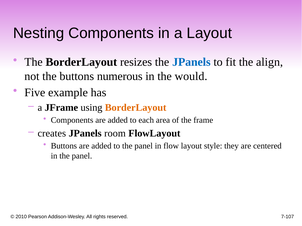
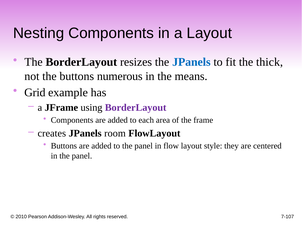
align: align -> thick
would: would -> means
Five: Five -> Grid
BorderLayout at (136, 108) colour: orange -> purple
